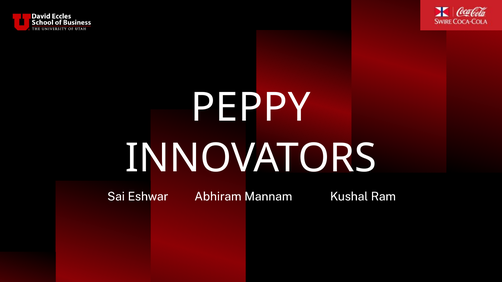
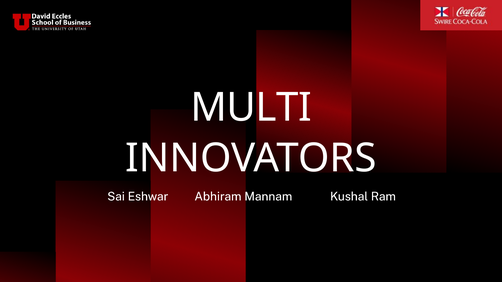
PEPPY: PEPPY -> MULTI
